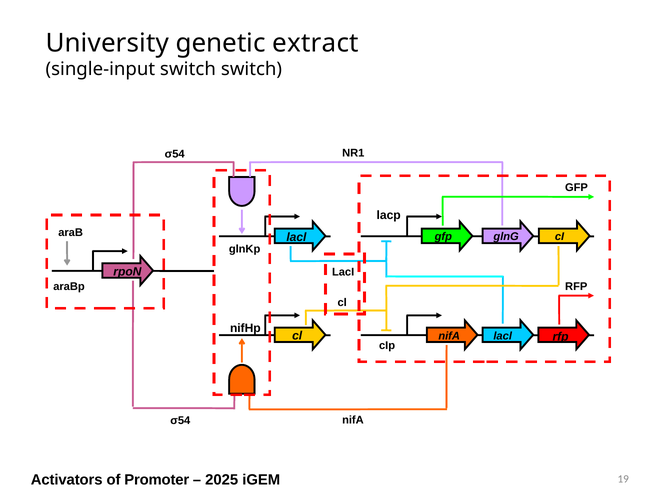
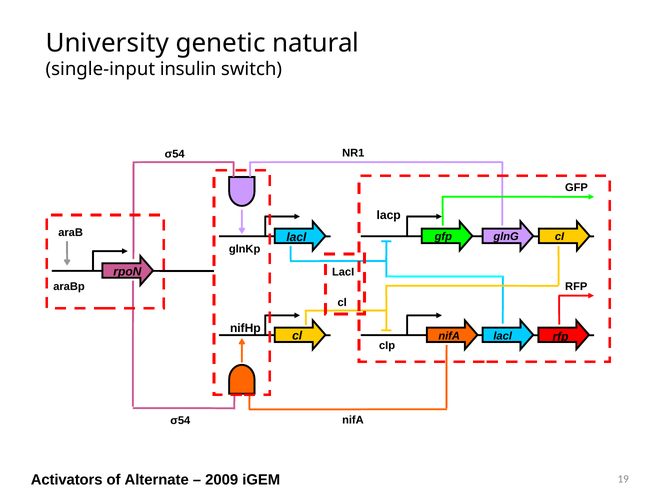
extract: extract -> natural
single-input switch: switch -> insulin
Promoter: Promoter -> Alternate
2025: 2025 -> 2009
